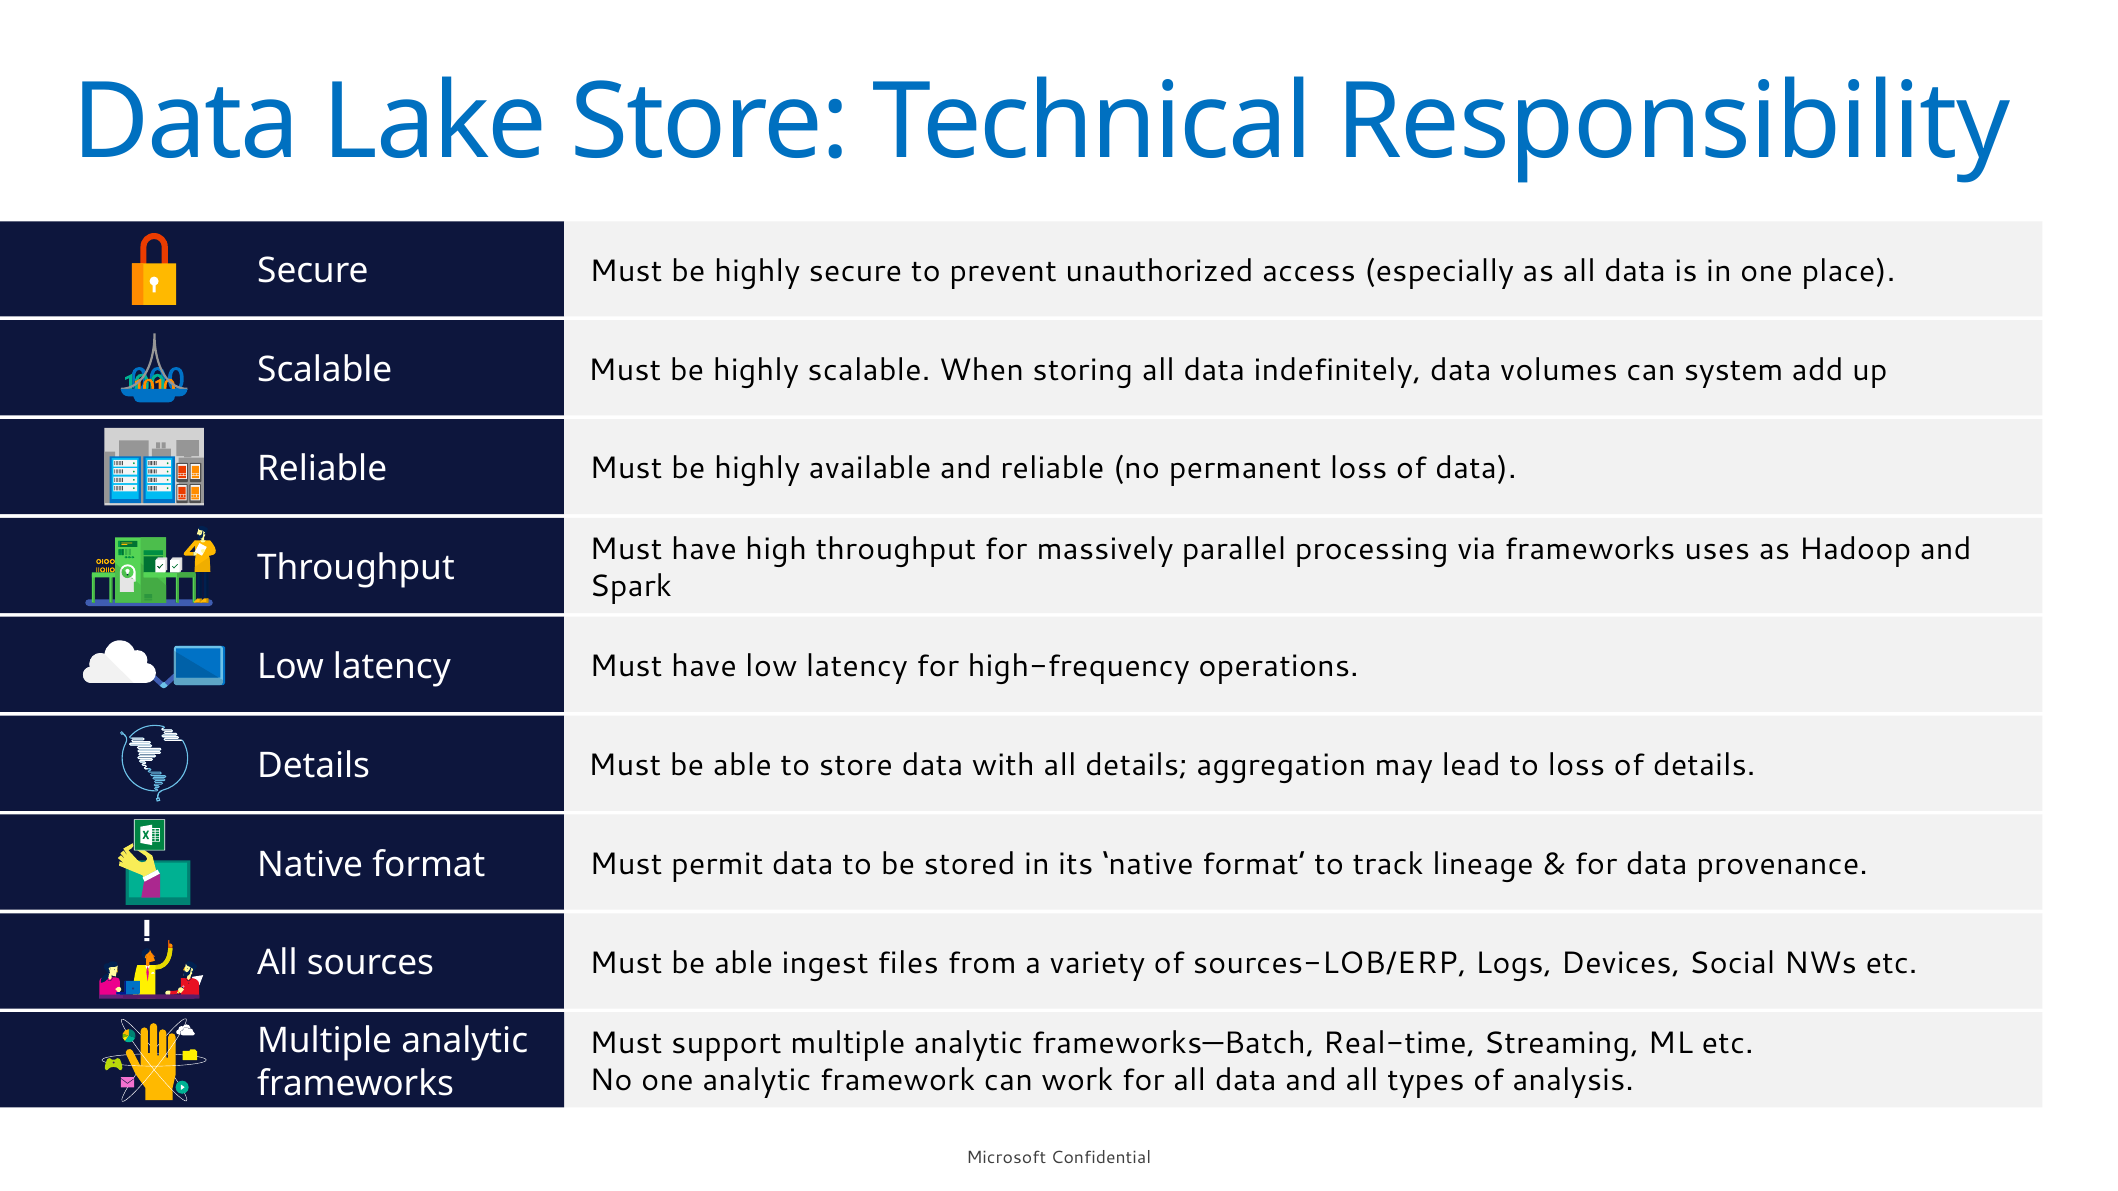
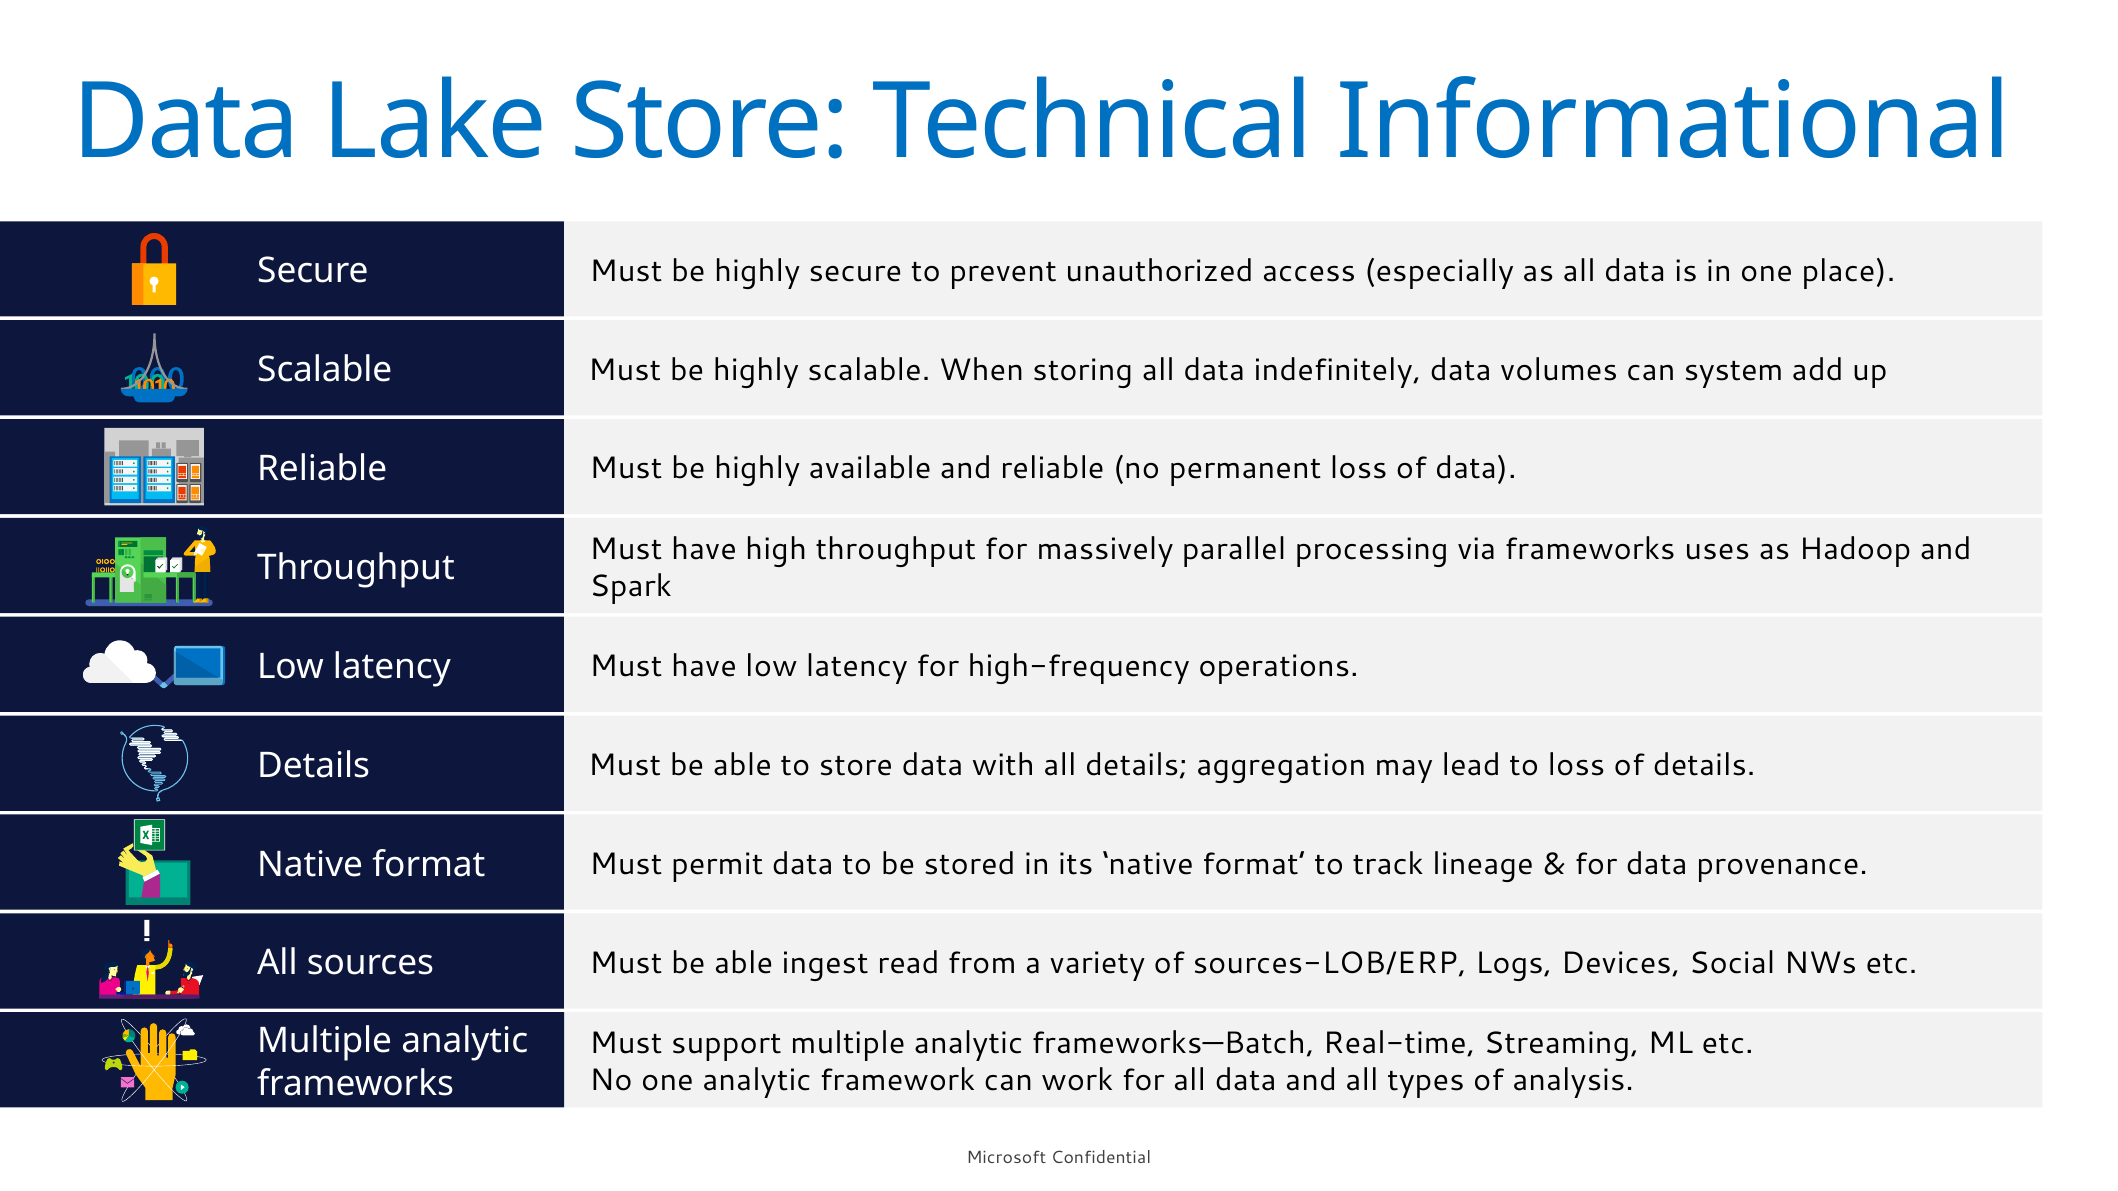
Responsibility: Responsibility -> Informational
files: files -> read
